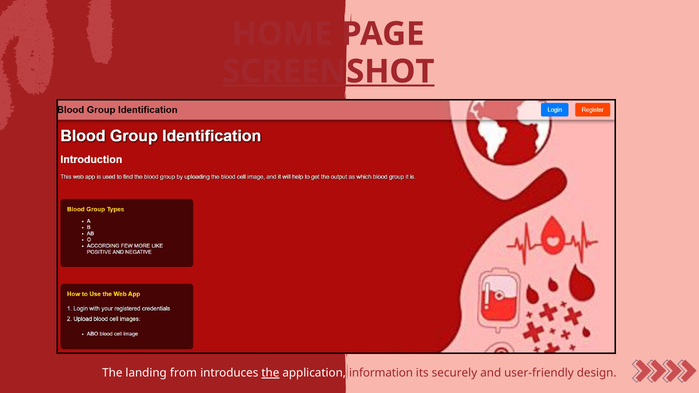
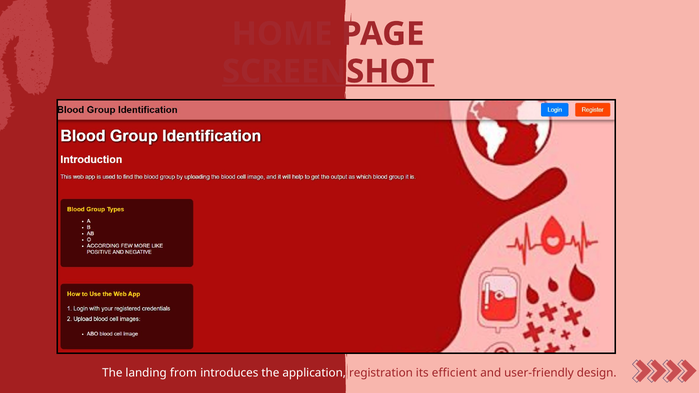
the at (270, 373) underline: present -> none
information: information -> registration
securely: securely -> efficient
